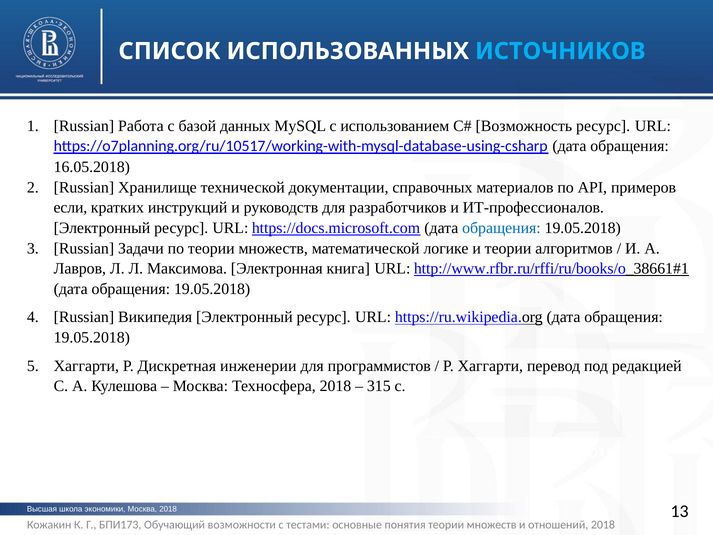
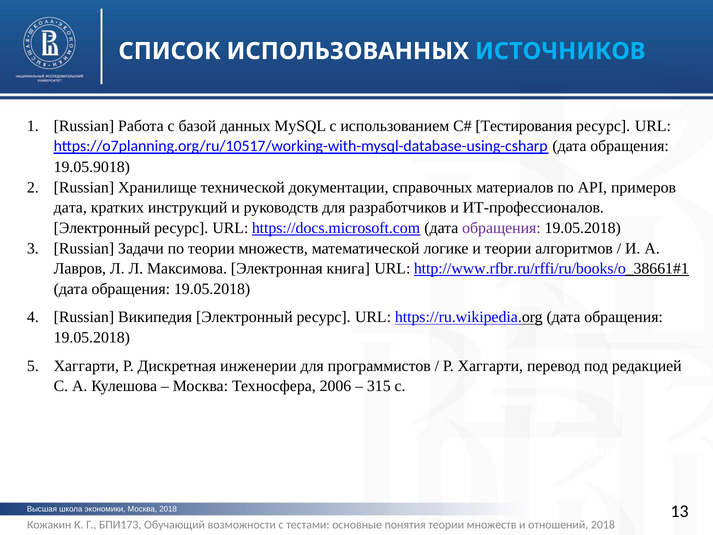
Возможность: Возможность -> Тестирования
16.05.2018: 16.05.2018 -> 19.05.9018
если at (70, 208): если -> дата
обращения at (501, 228) colour: blue -> purple
Техносфера 2018: 2018 -> 2006
